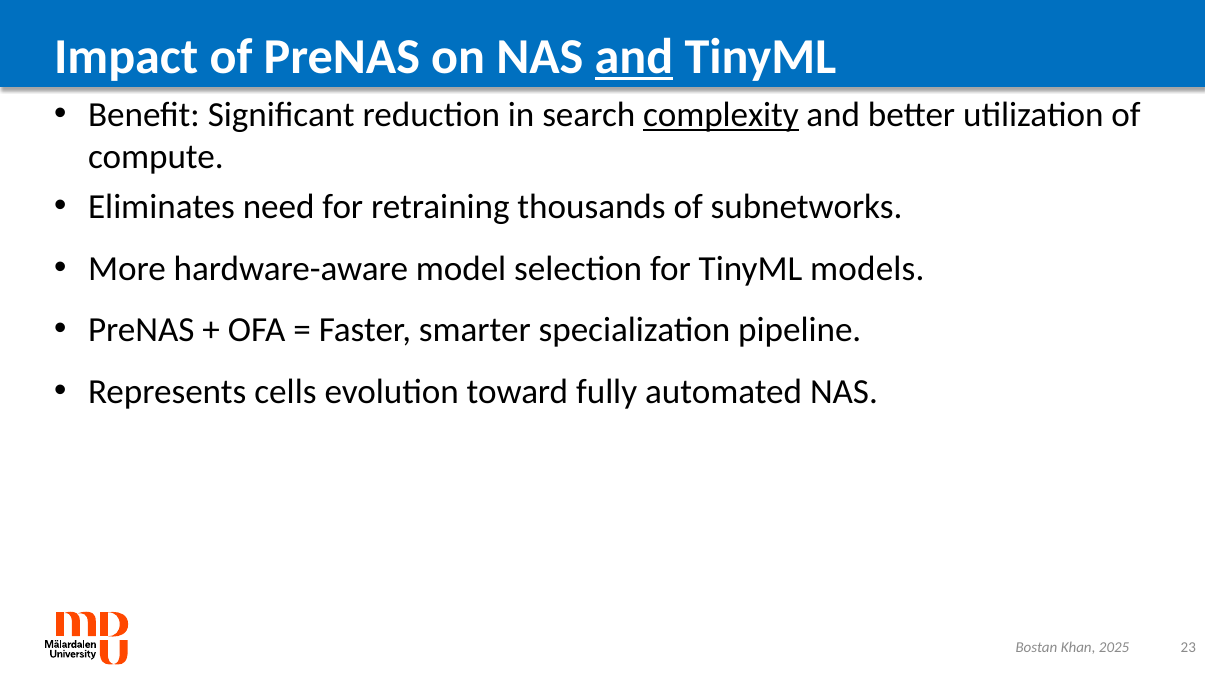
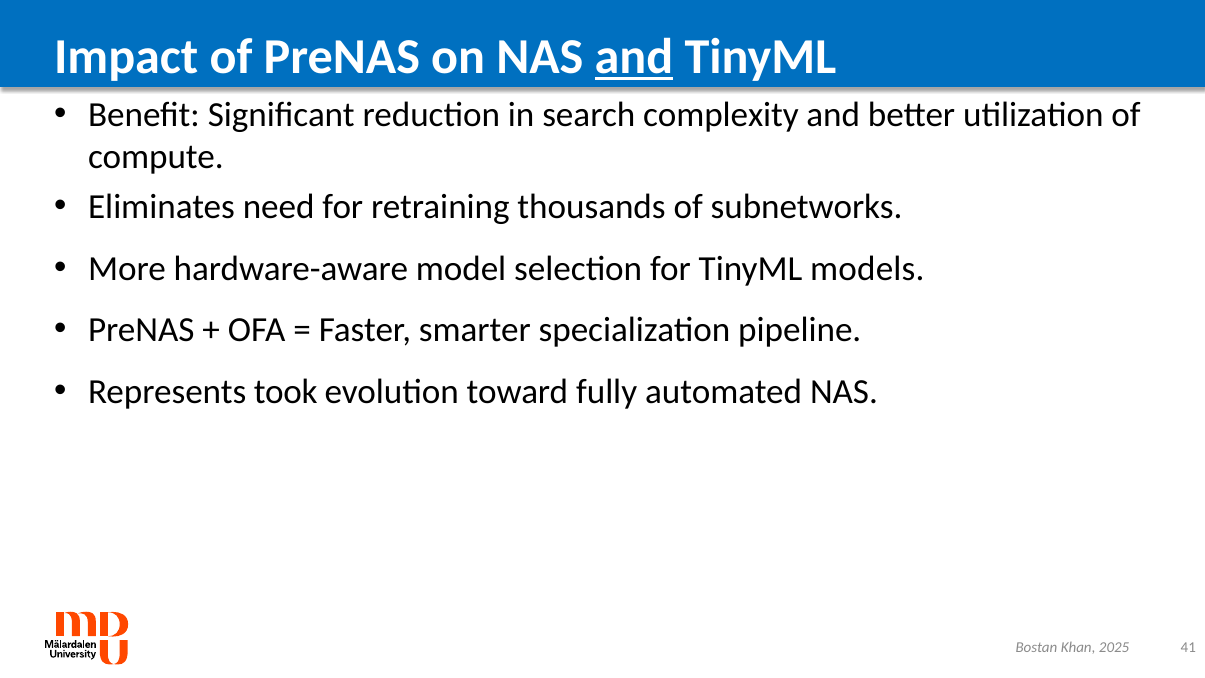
complexity underline: present -> none
cells: cells -> took
23: 23 -> 41
